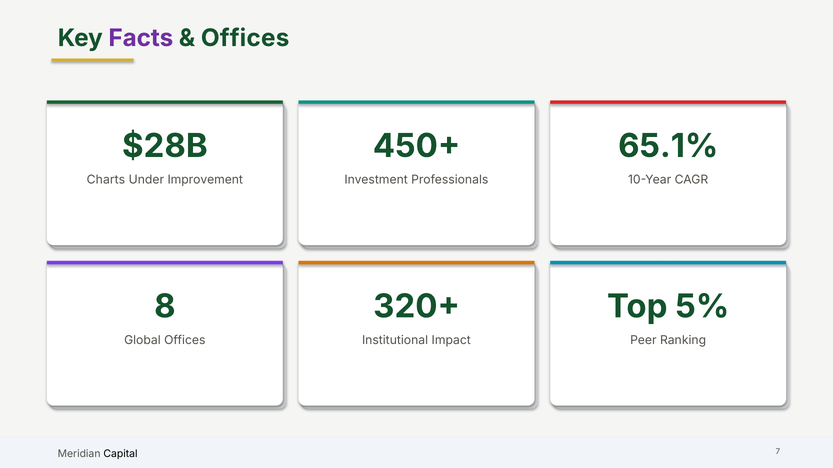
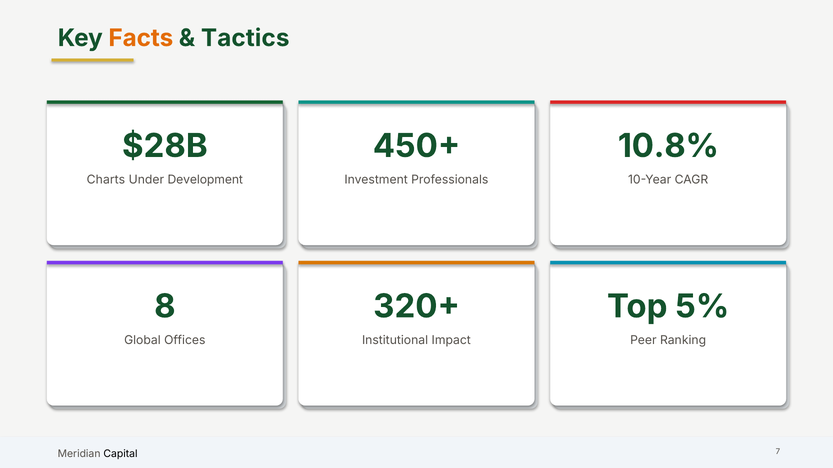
Facts colour: purple -> orange
Offices at (245, 38): Offices -> Tactics
65.1%: 65.1% -> 10.8%
Improvement: Improvement -> Development
